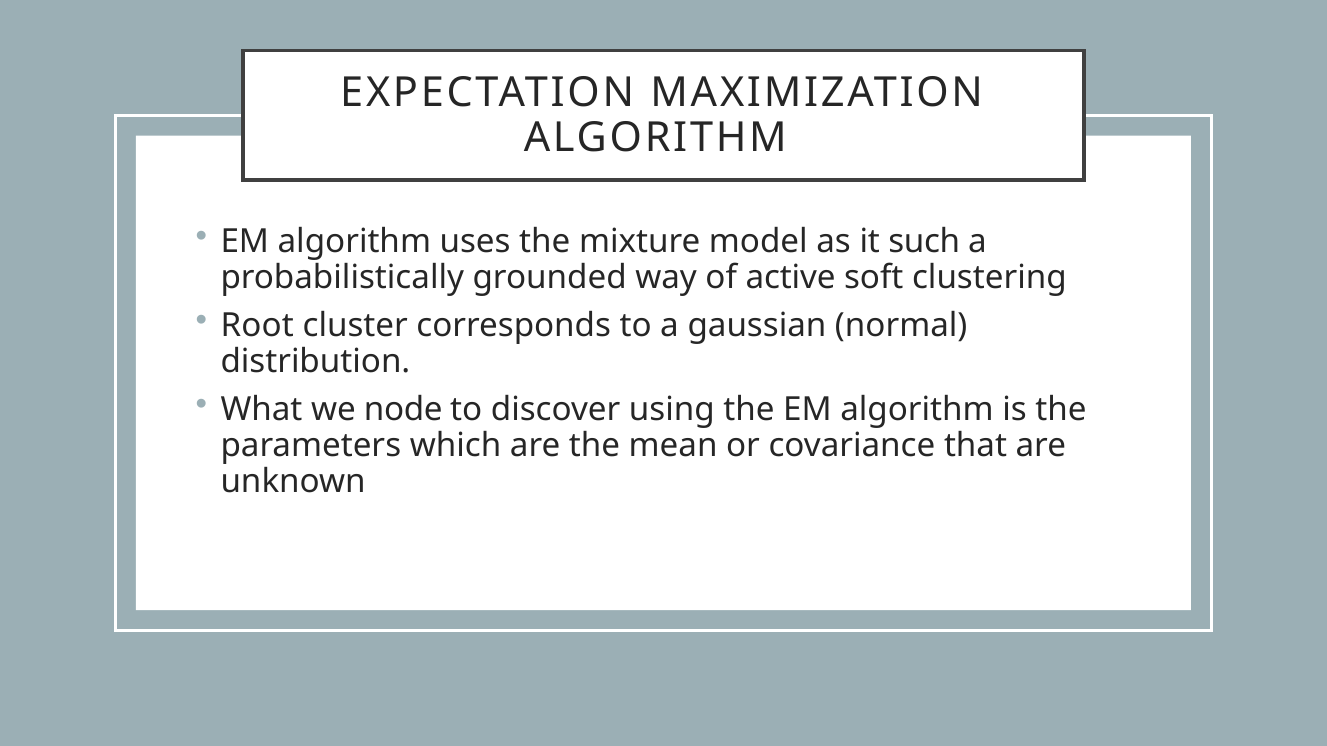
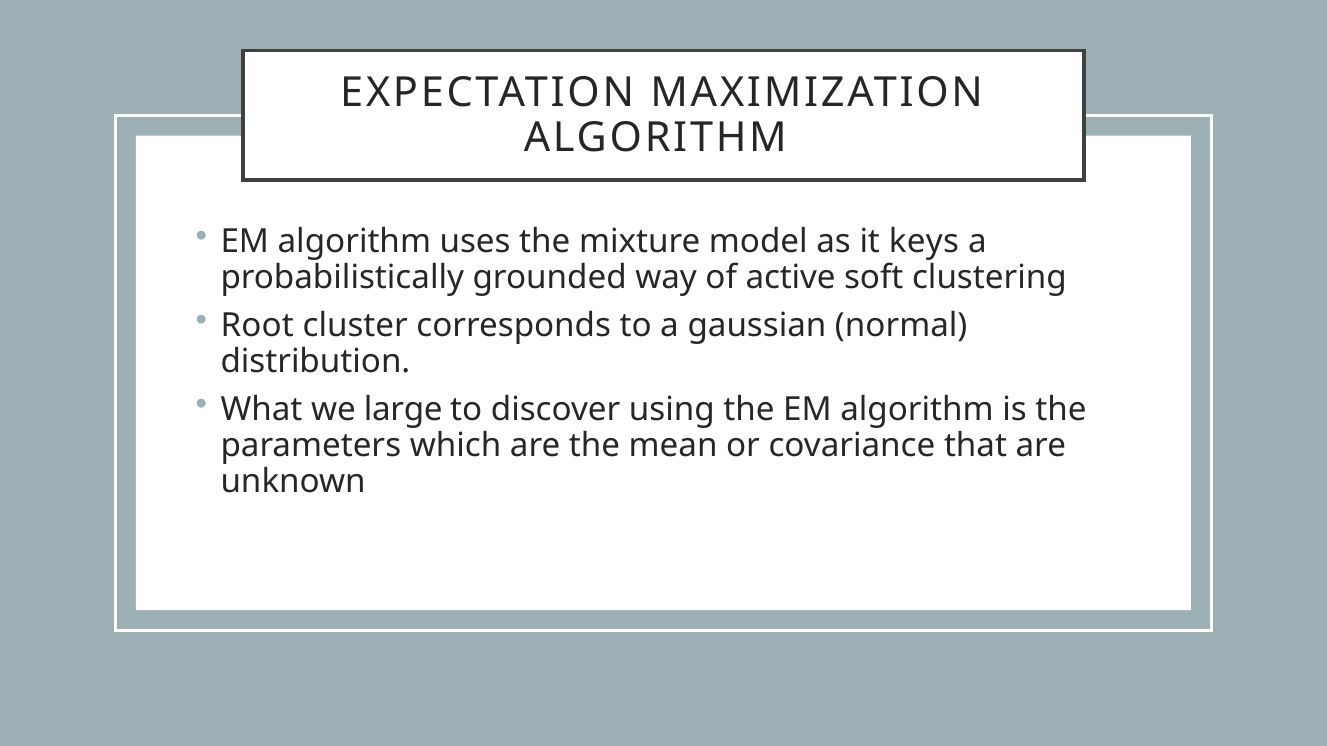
such: such -> keys
node: node -> large
